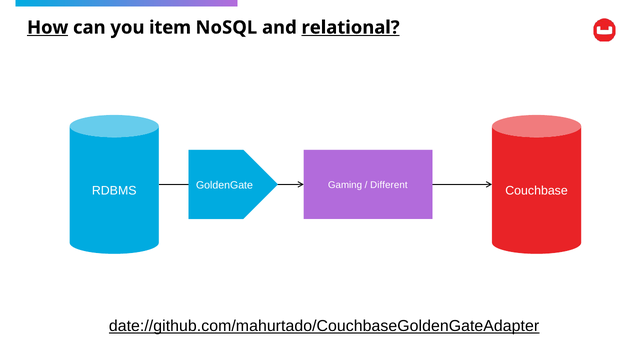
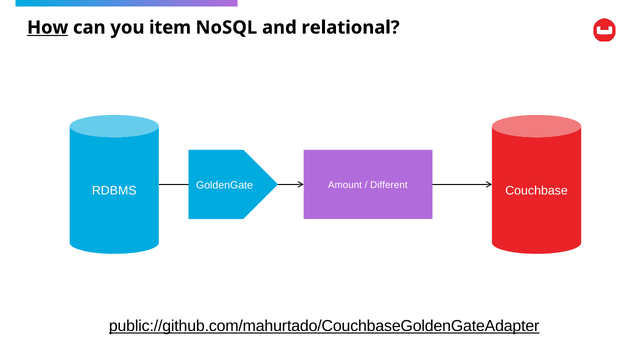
relational underline: present -> none
Gaming: Gaming -> Amount
date://github.com/mahurtado/CouchbaseGoldenGateAdapter: date://github.com/mahurtado/CouchbaseGoldenGateAdapter -> public://github.com/mahurtado/CouchbaseGoldenGateAdapter
